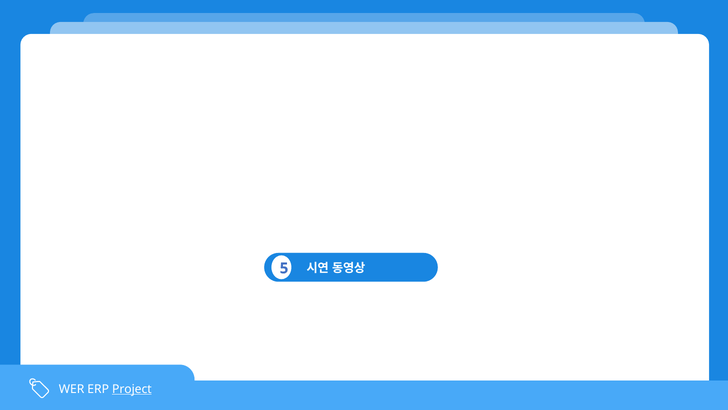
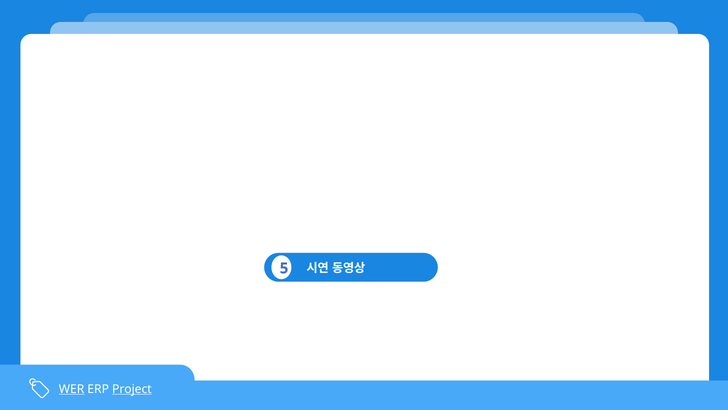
WER underline: none -> present
